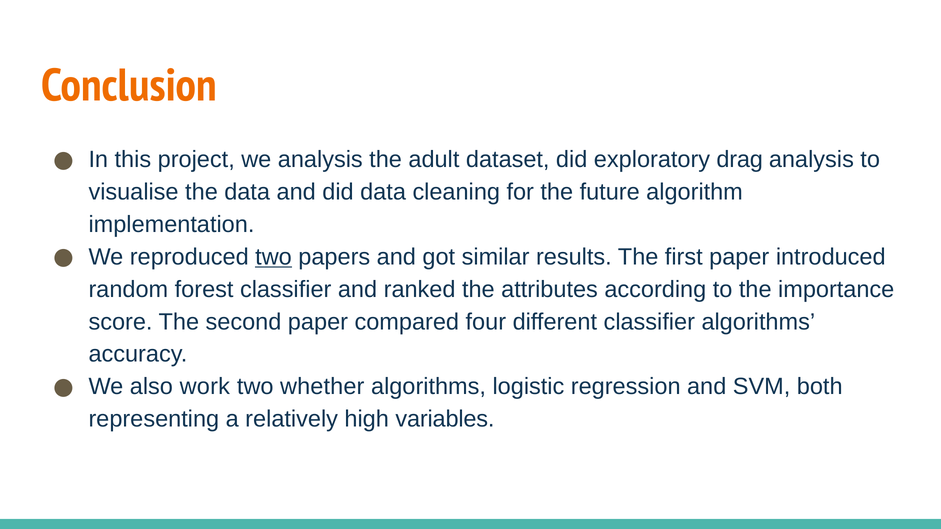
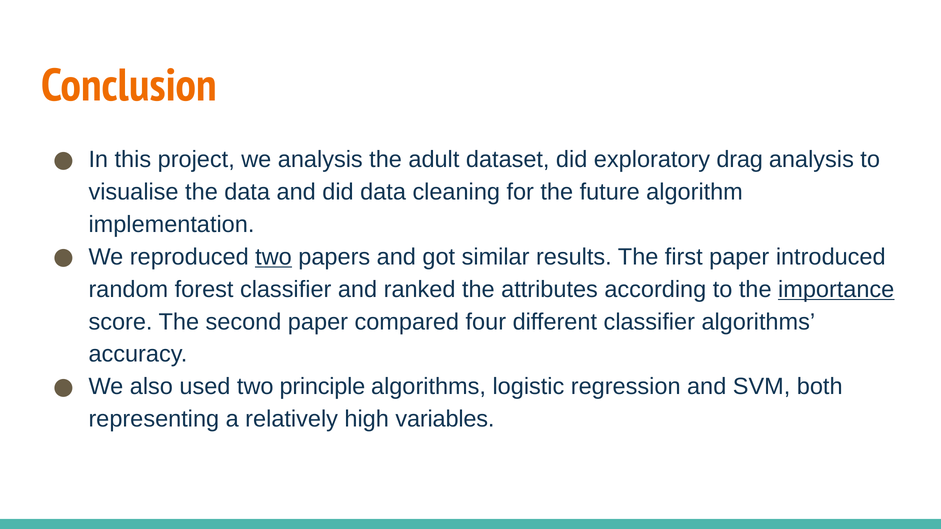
importance underline: none -> present
work: work -> used
whether: whether -> principle
